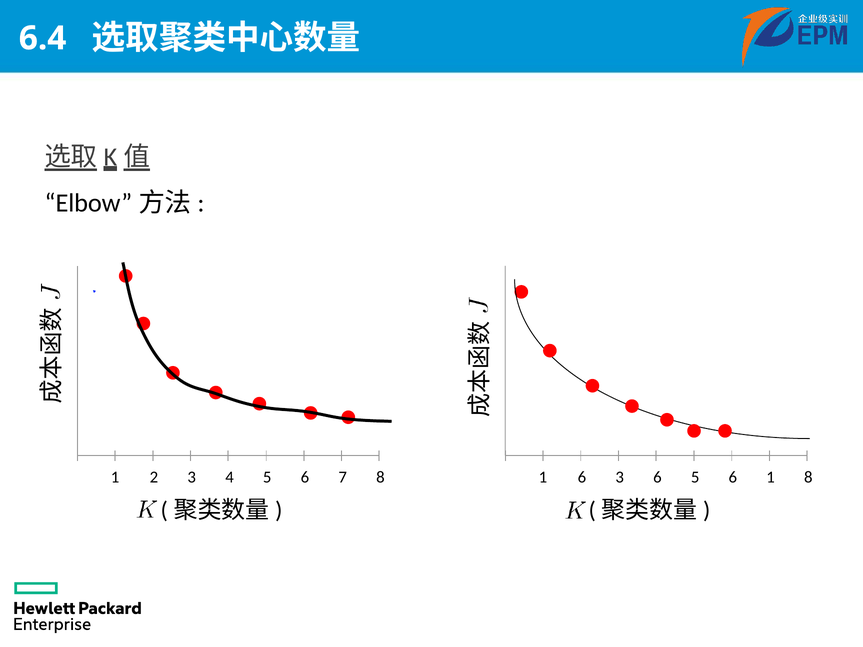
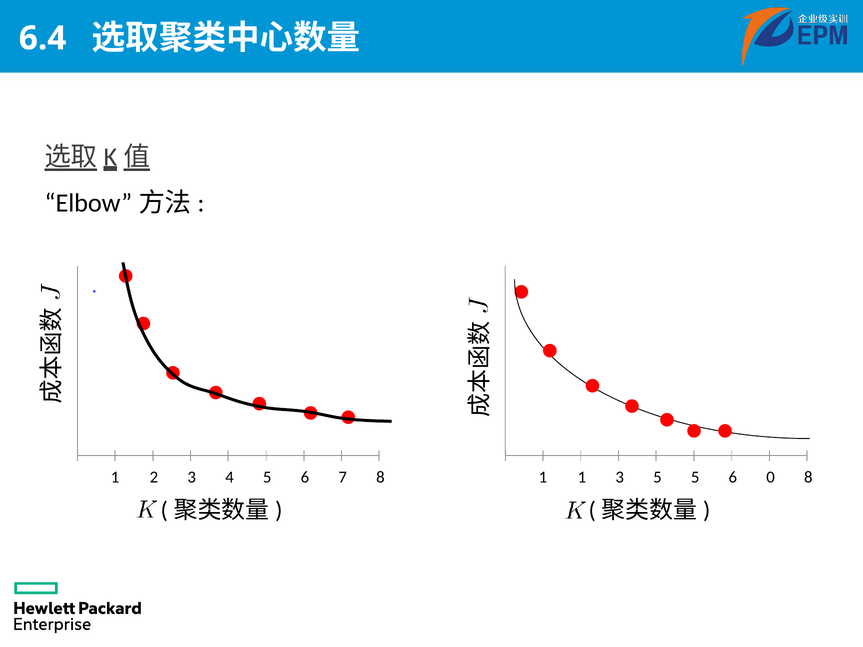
1 6: 6 -> 1
3 6: 6 -> 5
6 1: 1 -> 0
